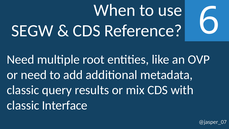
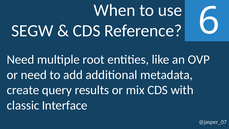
classic at (23, 90): classic -> create
